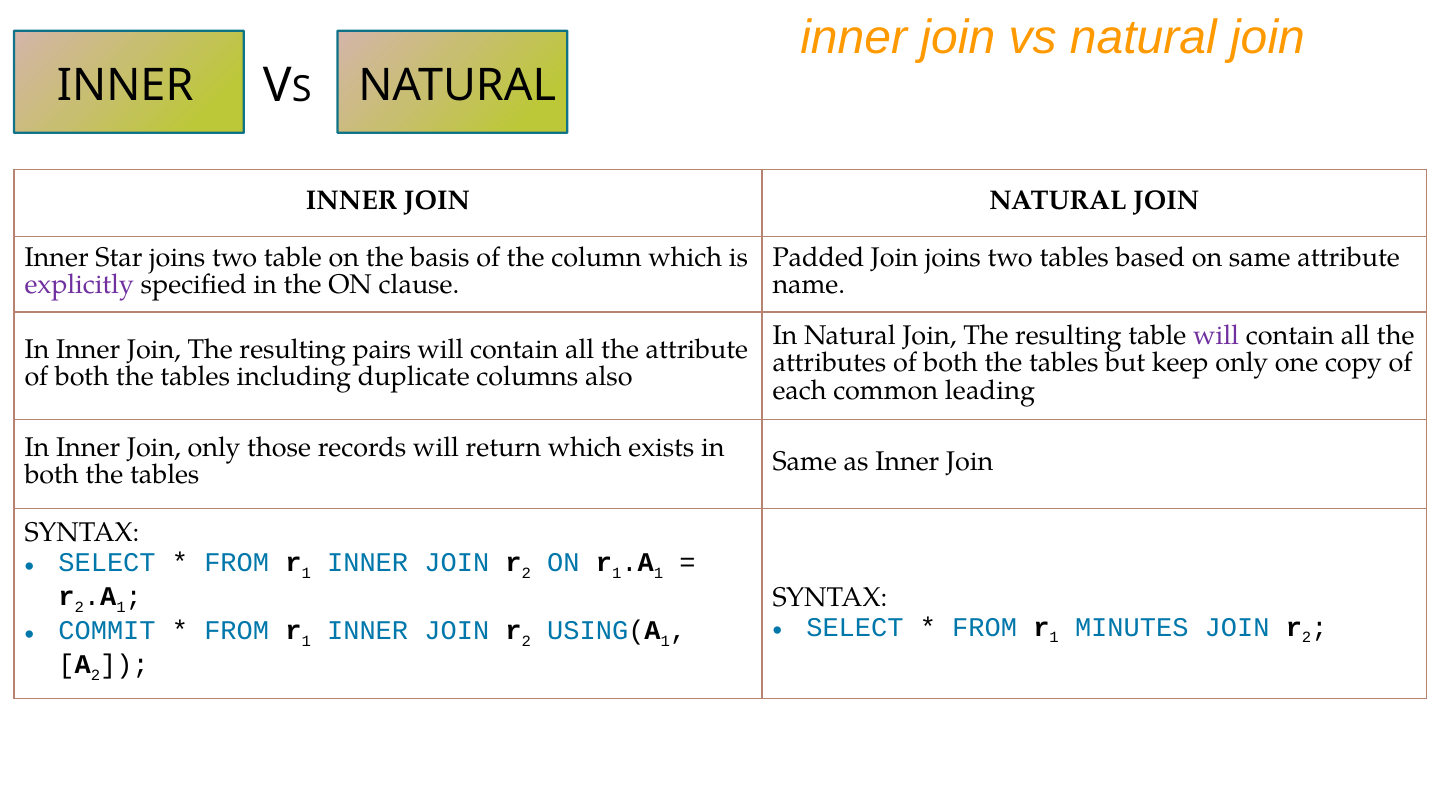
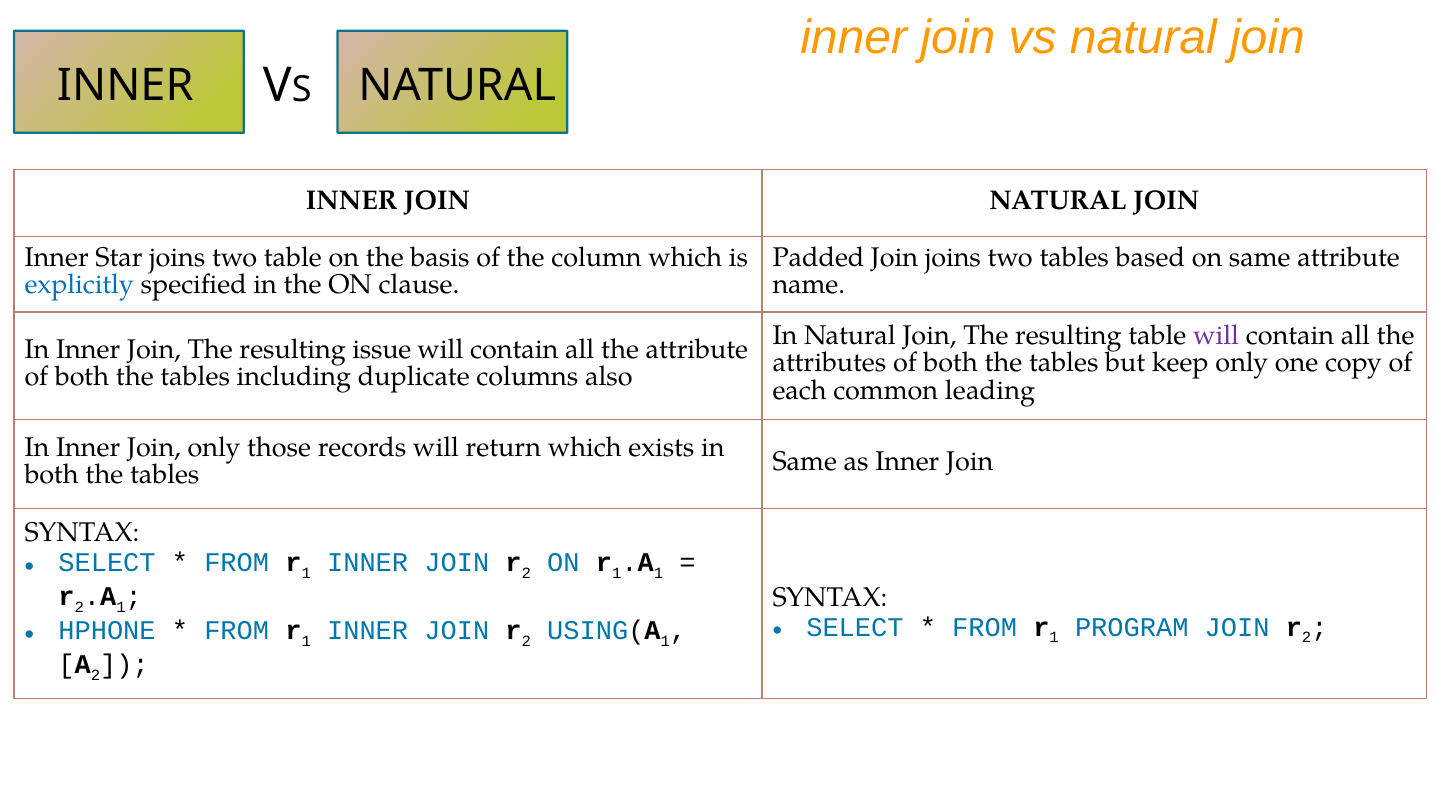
explicitly colour: purple -> blue
pairs: pairs -> issue
MINUTES: MINUTES -> PROGRAM
COMMIT: COMMIT -> HPHONE
